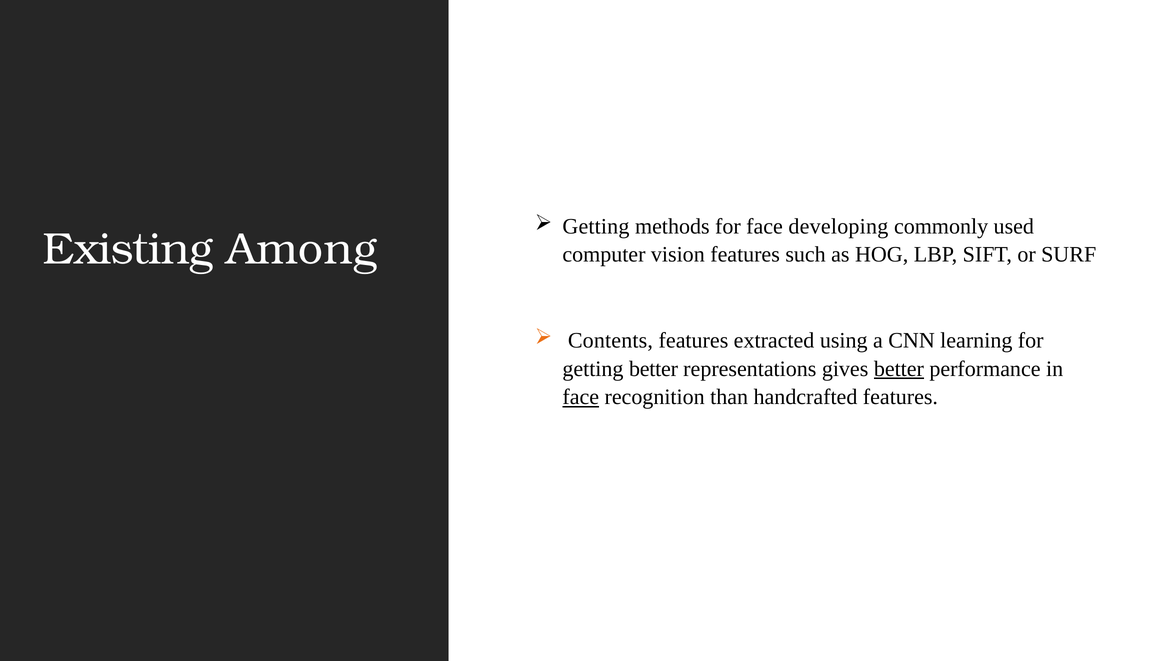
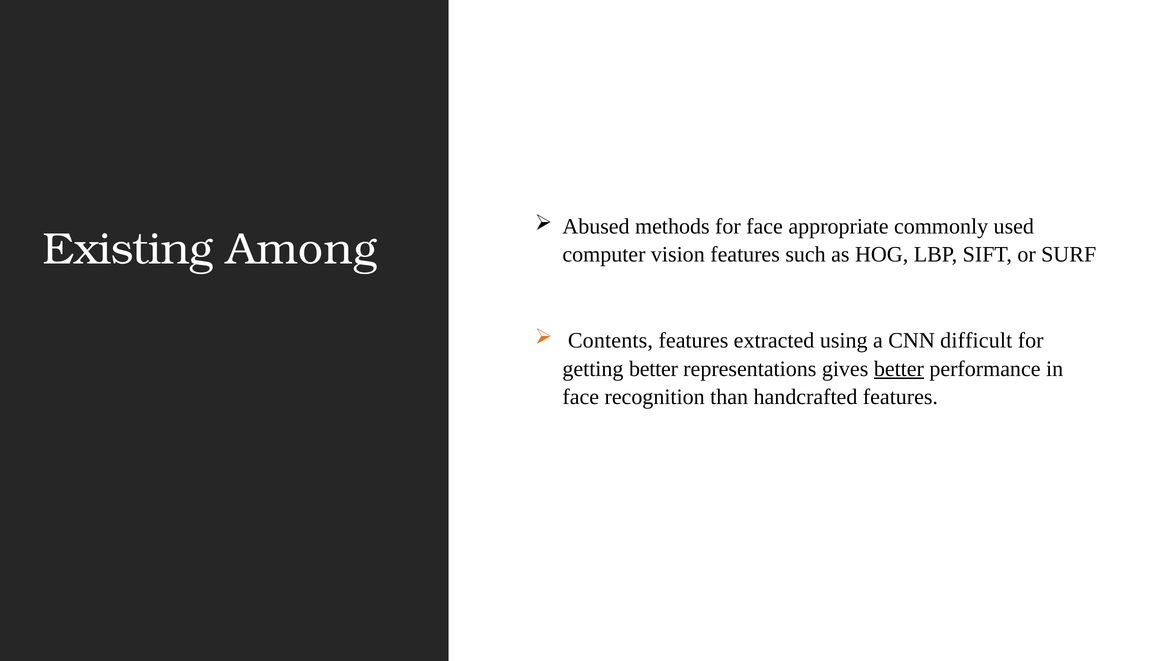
Getting at (596, 226): Getting -> Abused
developing: developing -> appropriate
learning: learning -> difficult
face at (581, 397) underline: present -> none
